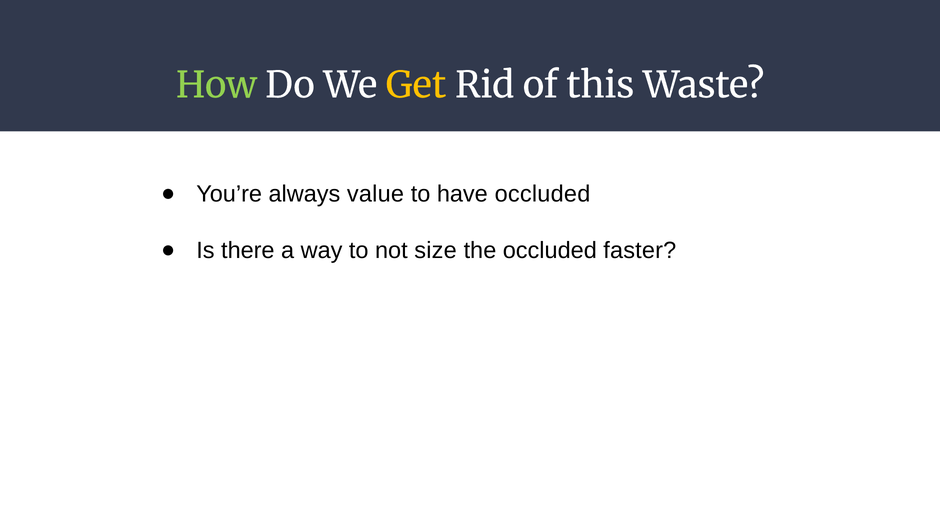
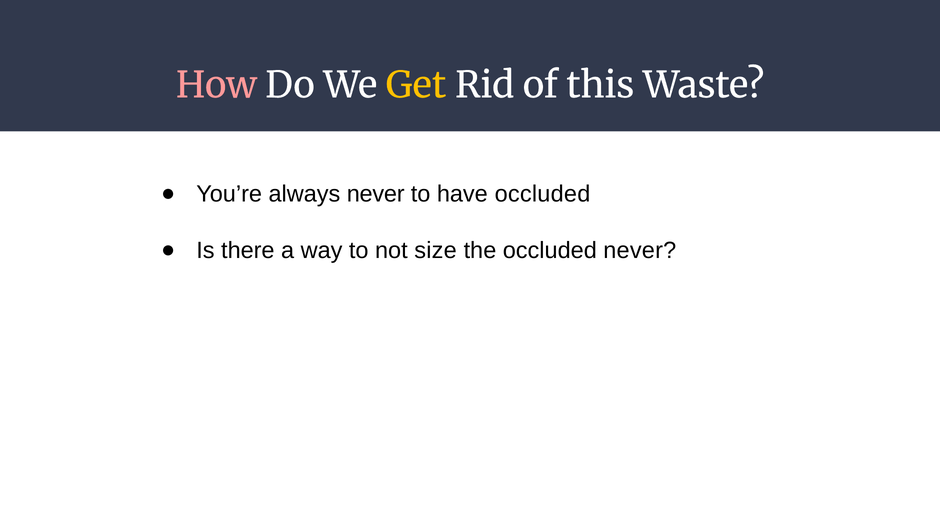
How colour: light green -> pink
always value: value -> never
occluded faster: faster -> never
